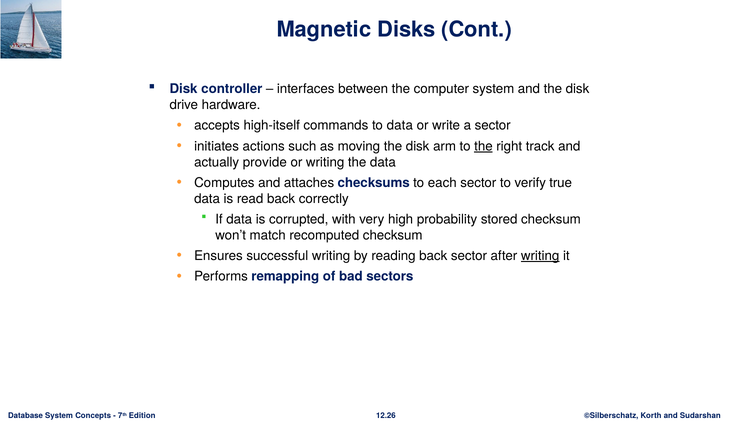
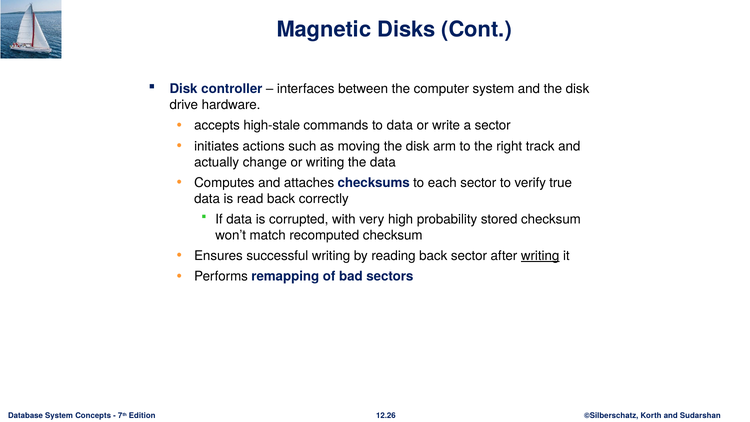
high-itself: high-itself -> high-stale
the at (483, 146) underline: present -> none
provide: provide -> change
